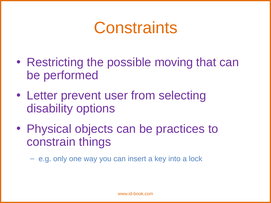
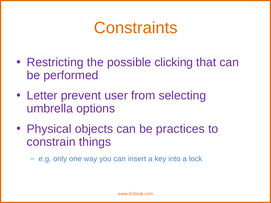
moving: moving -> clicking
disability: disability -> umbrella
